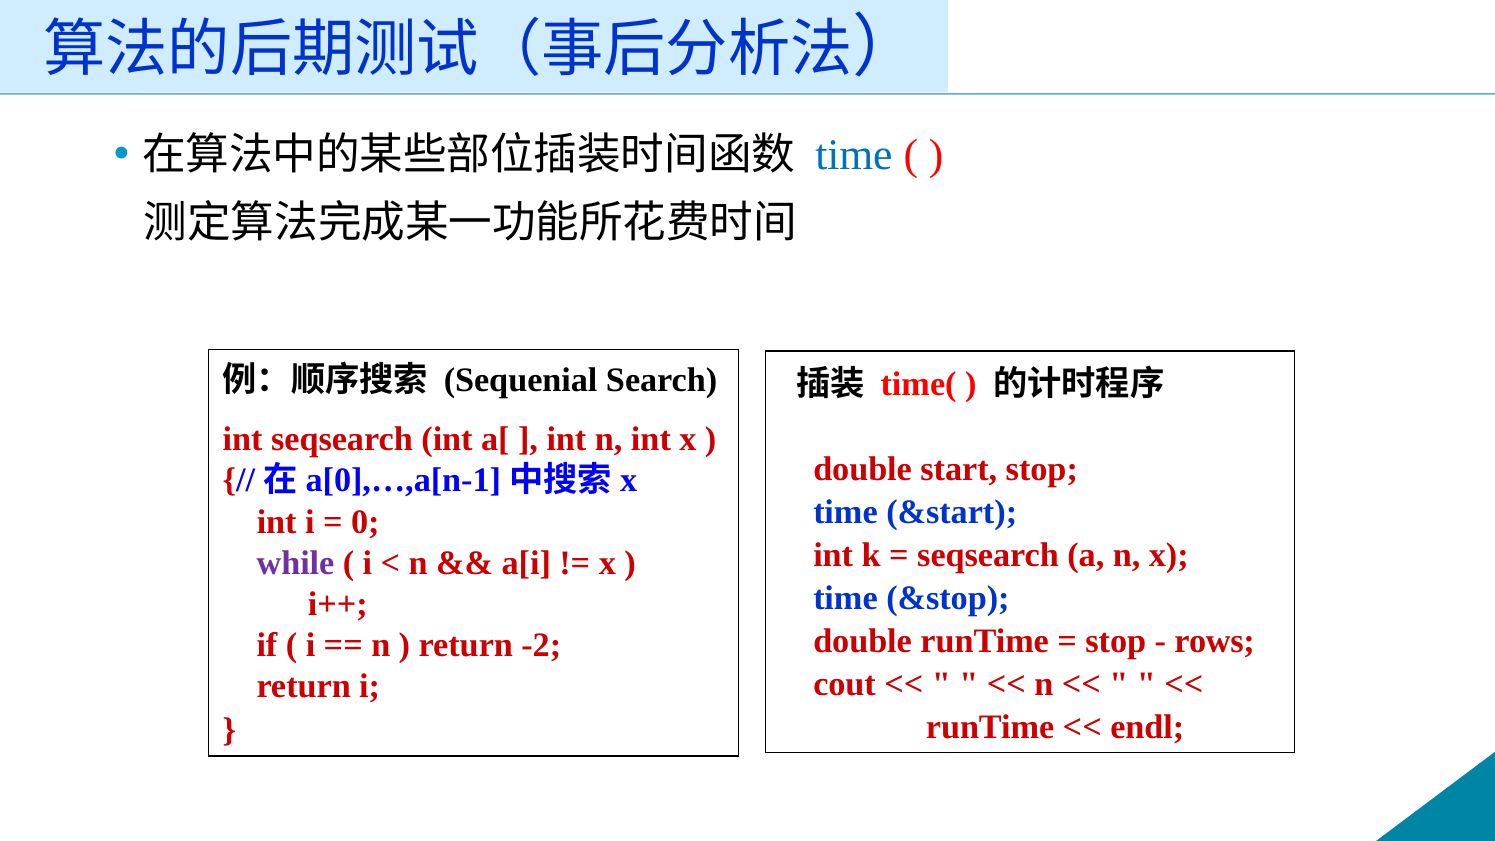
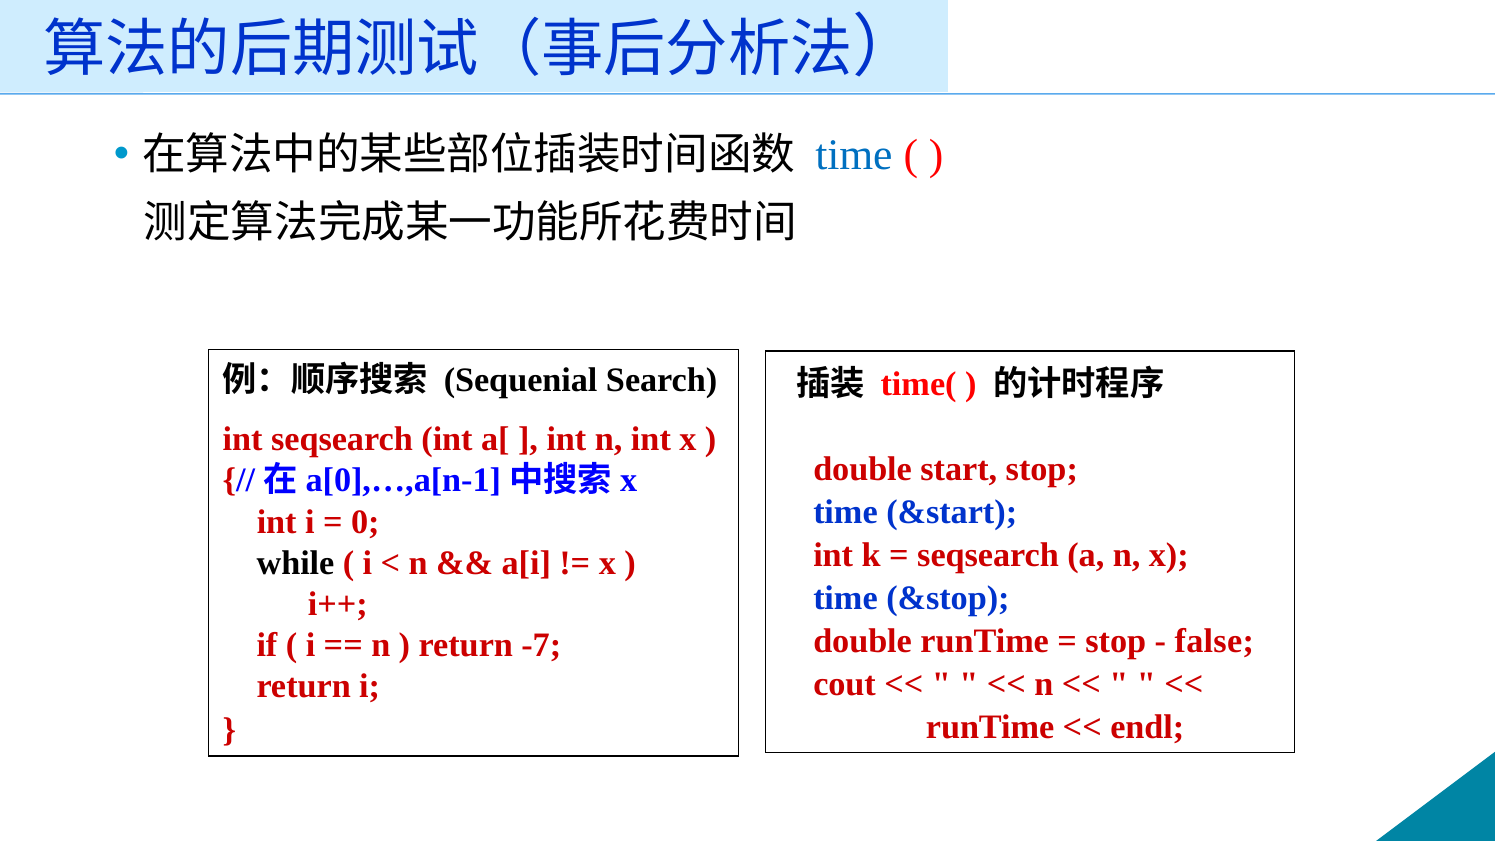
while colour: purple -> black
rows: rows -> false
-2: -2 -> -7
